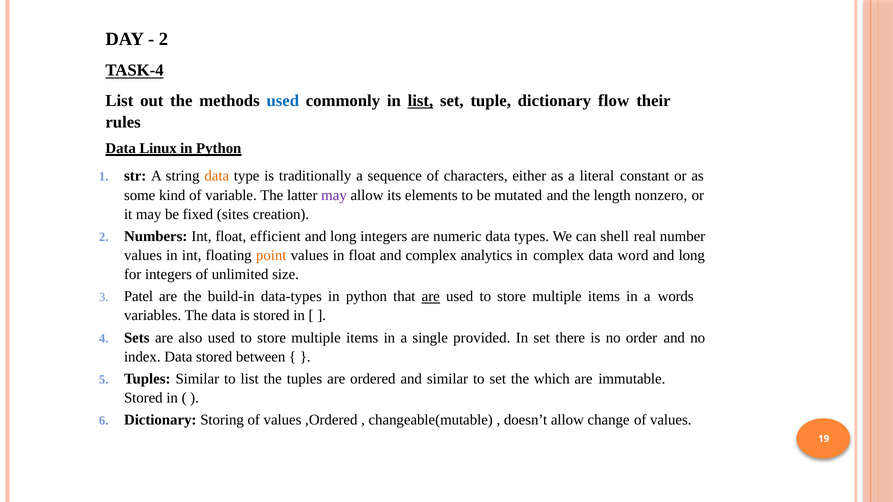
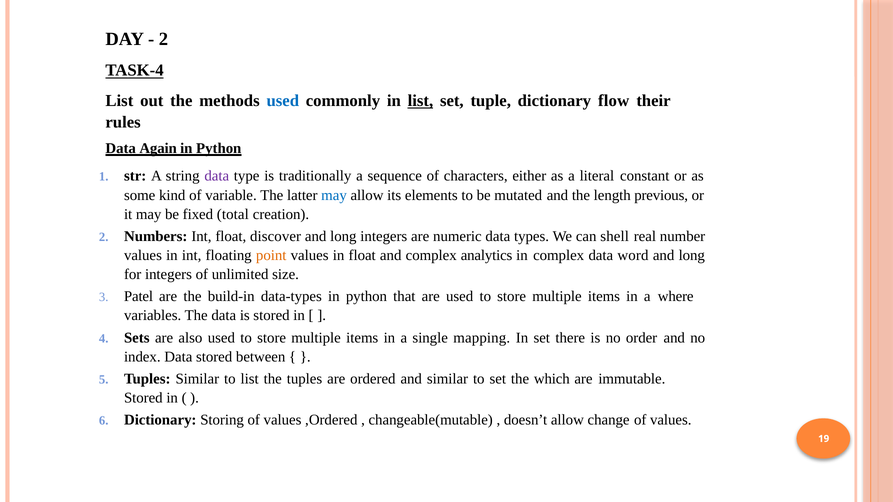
Linux: Linux -> Again
data at (217, 176) colour: orange -> purple
may at (334, 195) colour: purple -> blue
nonzero: nonzero -> previous
sites: sites -> total
efficient: efficient -> discover
are at (431, 297) underline: present -> none
words: words -> where
provided: provided -> mapping
